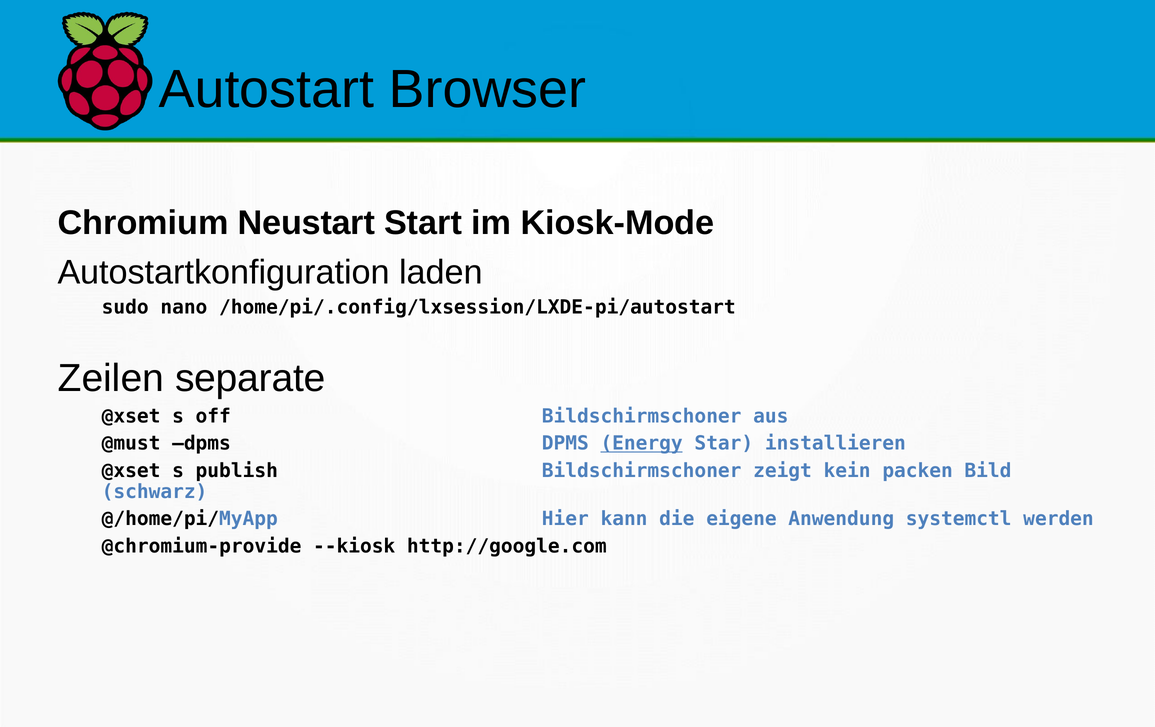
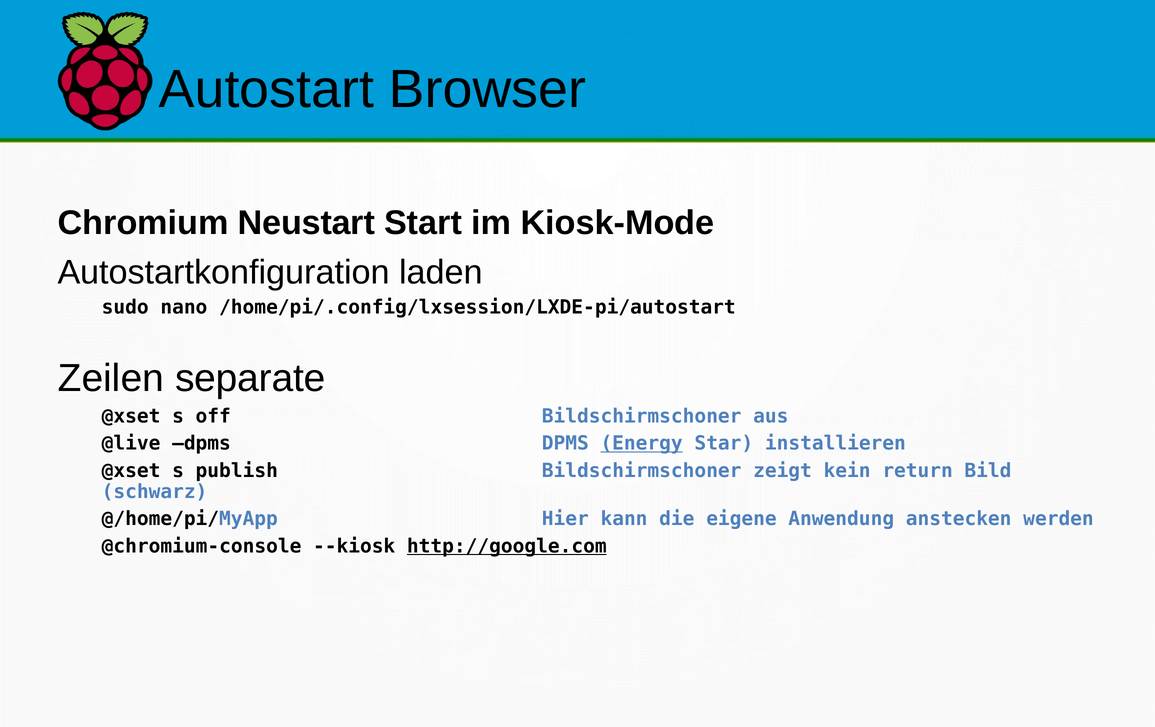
@must: @must -> @live
packen: packen -> return
systemctl: systemctl -> anstecken
@chromium-provide: @chromium-provide -> @chromium-console
http://google.com underline: none -> present
